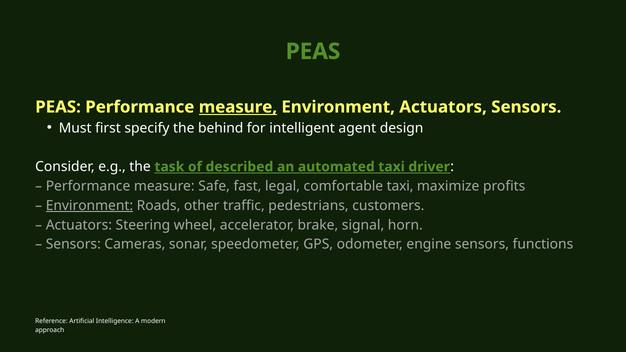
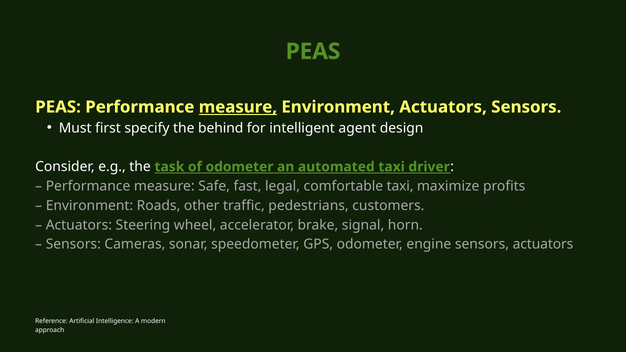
of described: described -> odometer
Environment at (89, 206) underline: present -> none
sensors functions: functions -> actuators
